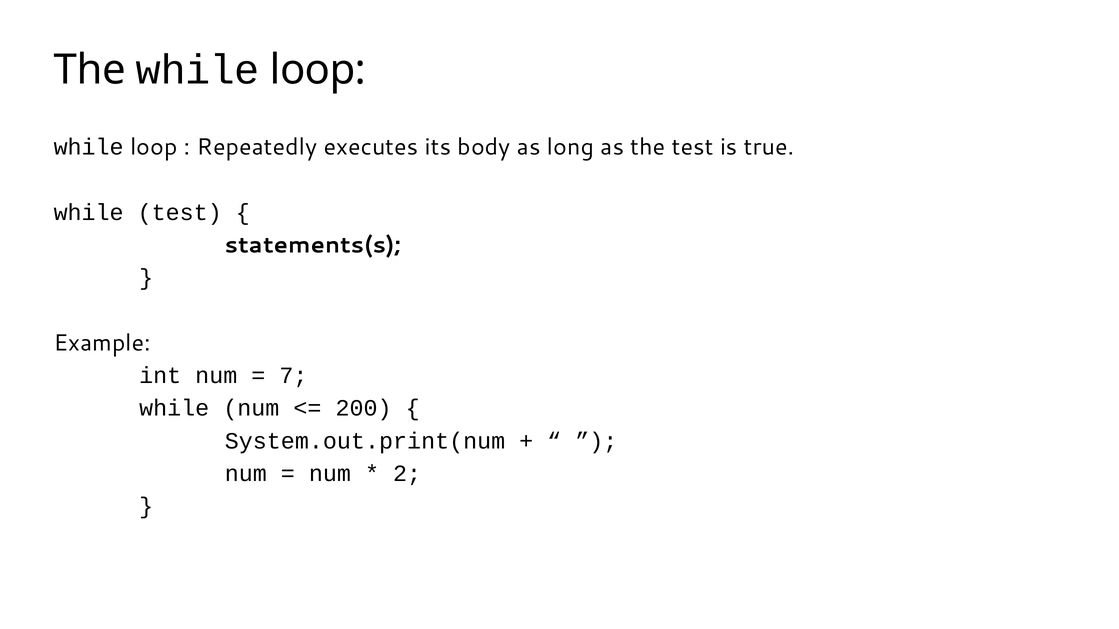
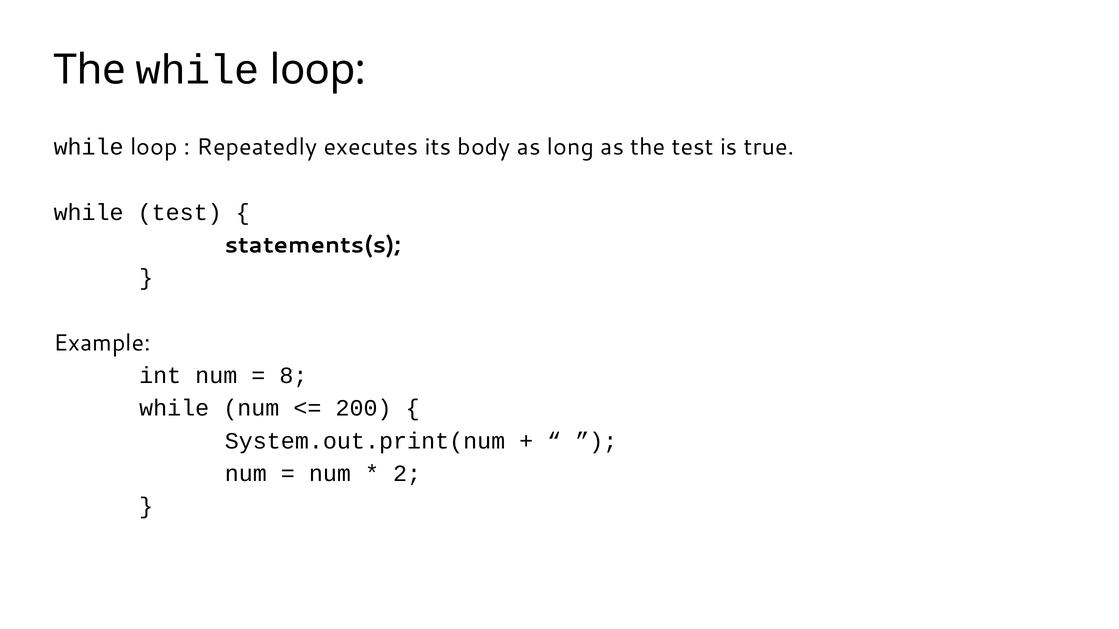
7: 7 -> 8
